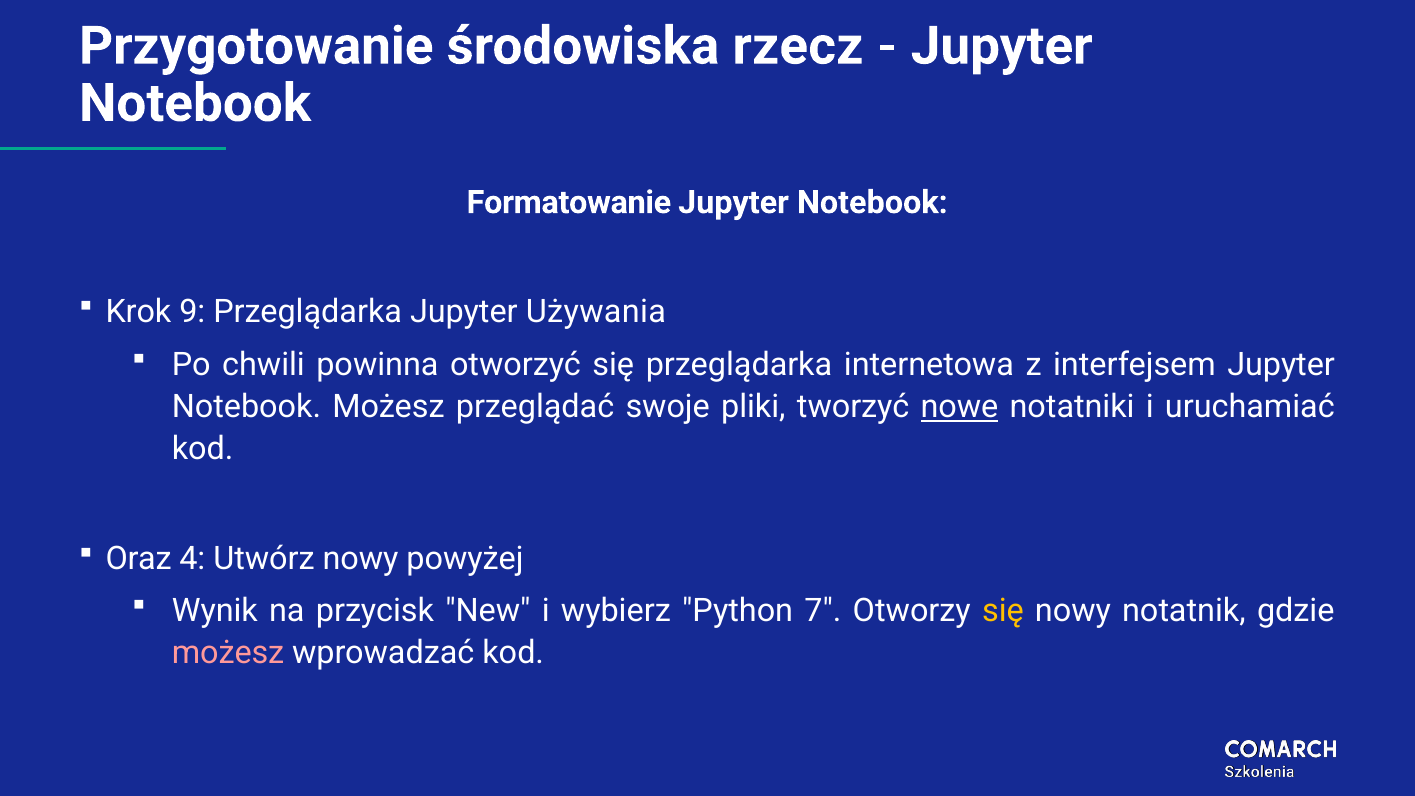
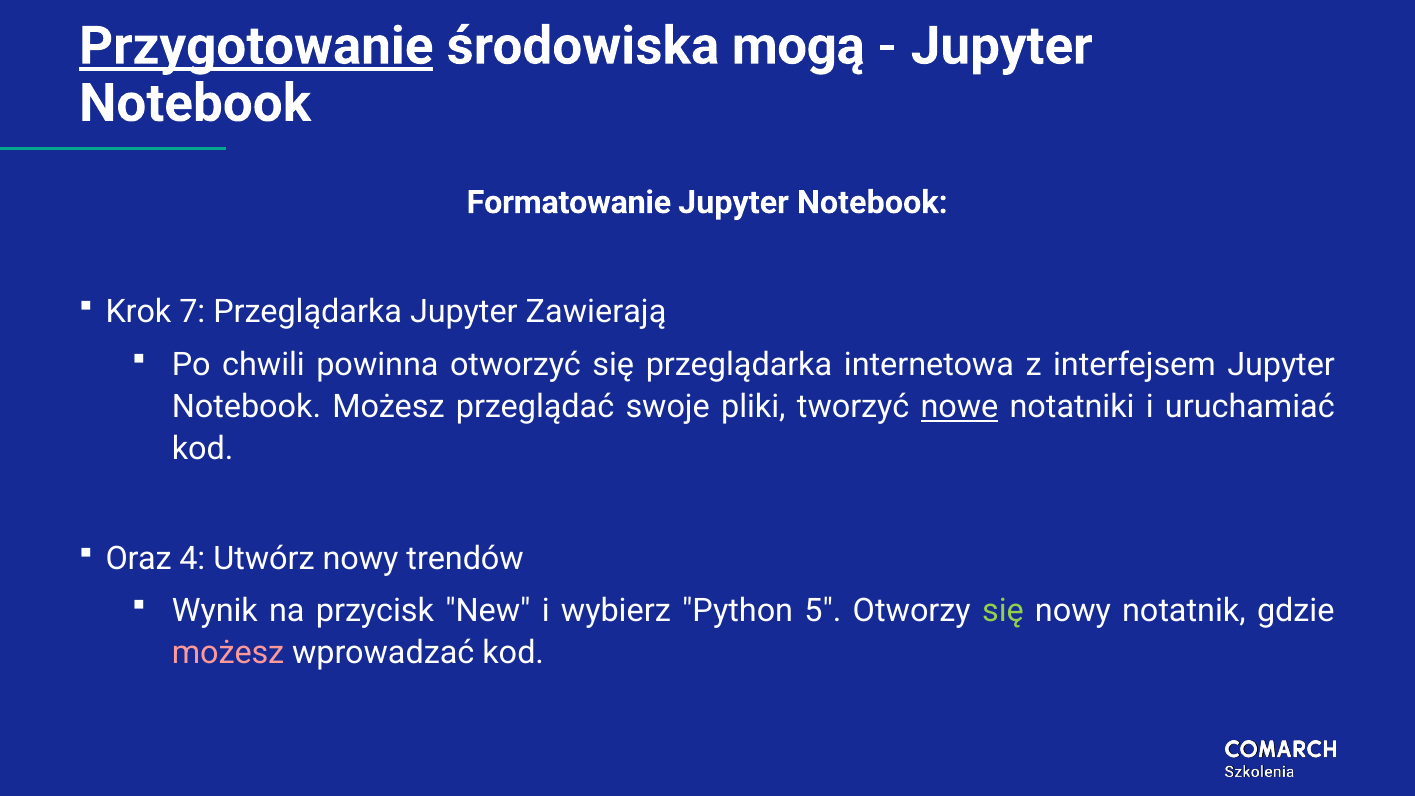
Przygotowanie underline: none -> present
rzecz: rzecz -> mogą
9: 9 -> 7
Używania: Używania -> Zawierają
powyżej: powyżej -> trendów
7: 7 -> 5
się at (1003, 611) colour: yellow -> light green
